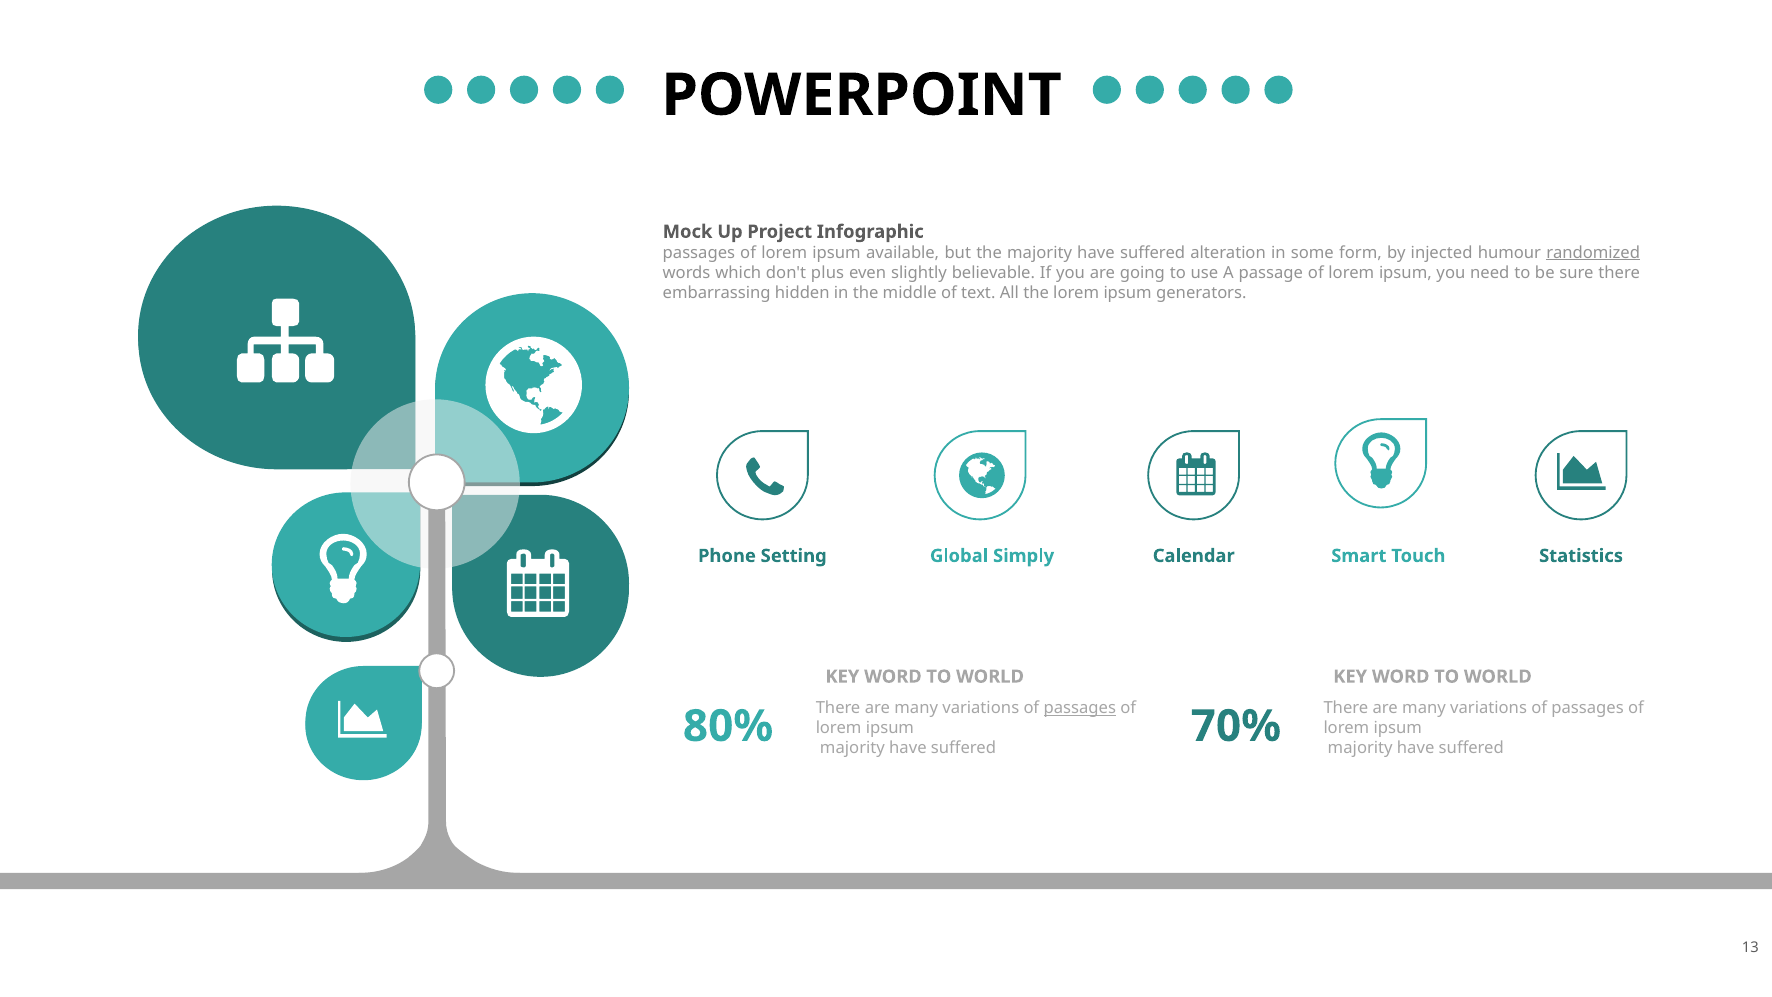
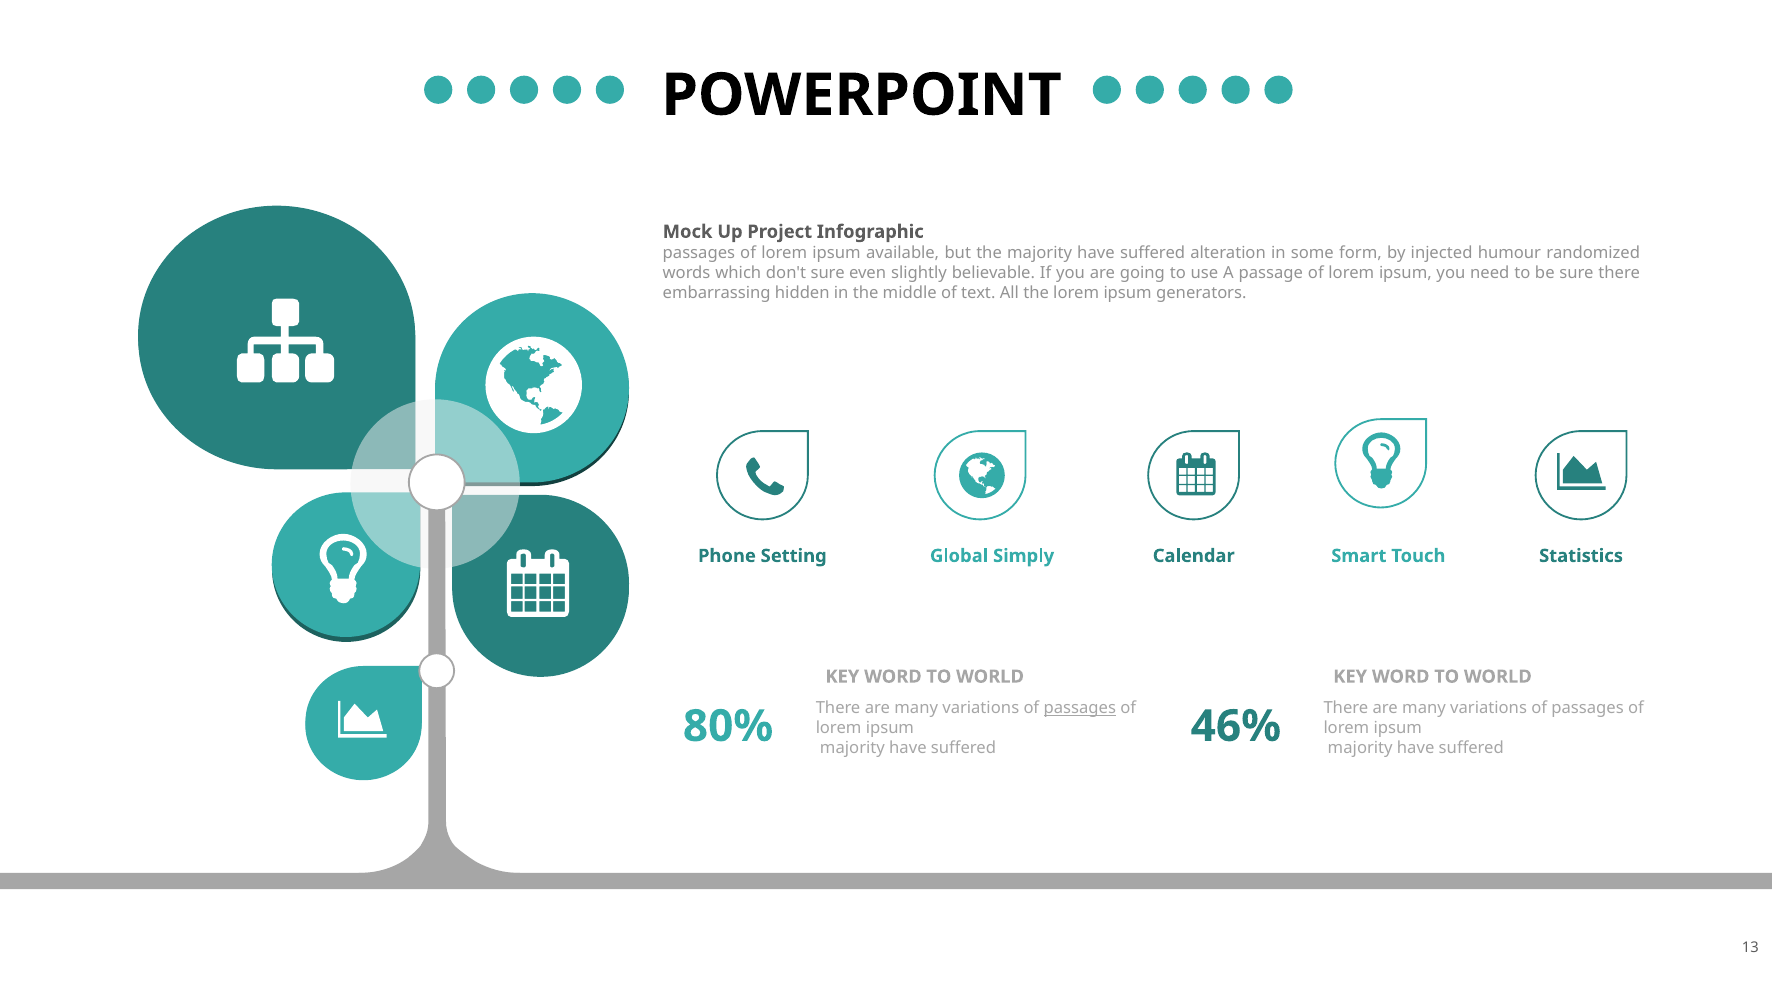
randomized underline: present -> none
don't plus: plus -> sure
70%: 70% -> 46%
